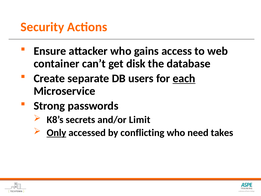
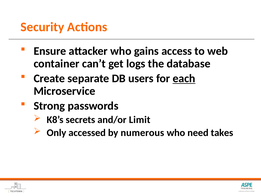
disk: disk -> logs
Only underline: present -> none
conflicting: conflicting -> numerous
